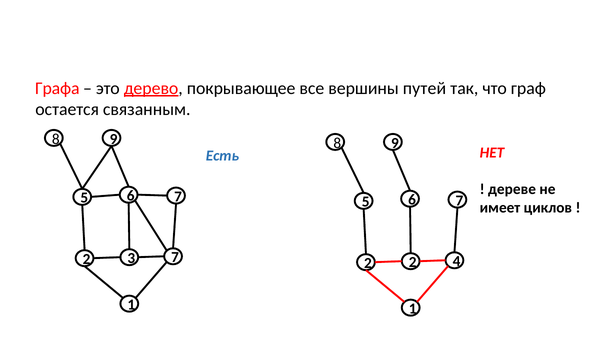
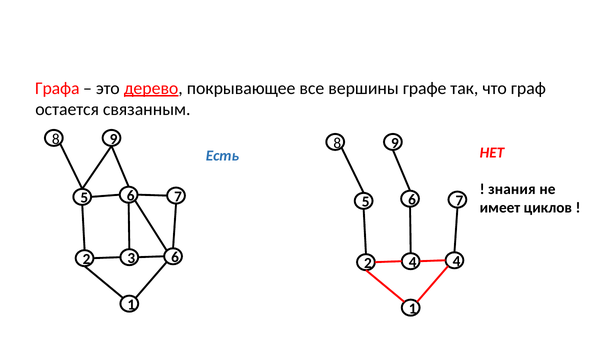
путей: путей -> графе
дереве: дереве -> знания
3 7: 7 -> 6
2 at (413, 262): 2 -> 4
